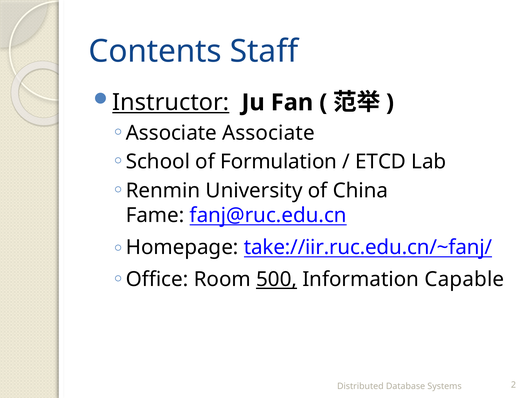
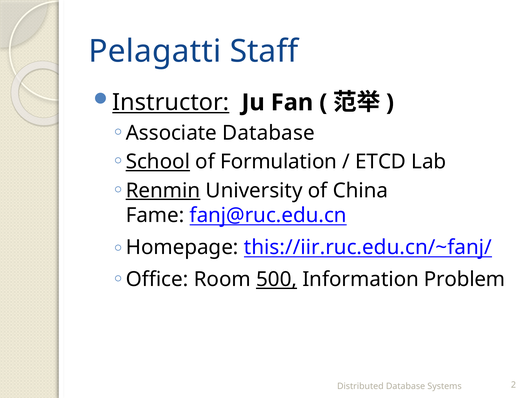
Contents: Contents -> Pelagatti
Associate Associate: Associate -> Database
School underline: none -> present
Renmin underline: none -> present
take://iir.ruc.edu.cn/~fanj/: take://iir.ruc.edu.cn/~fanj/ -> this://iir.ruc.edu.cn/~fanj/
Capable: Capable -> Problem
